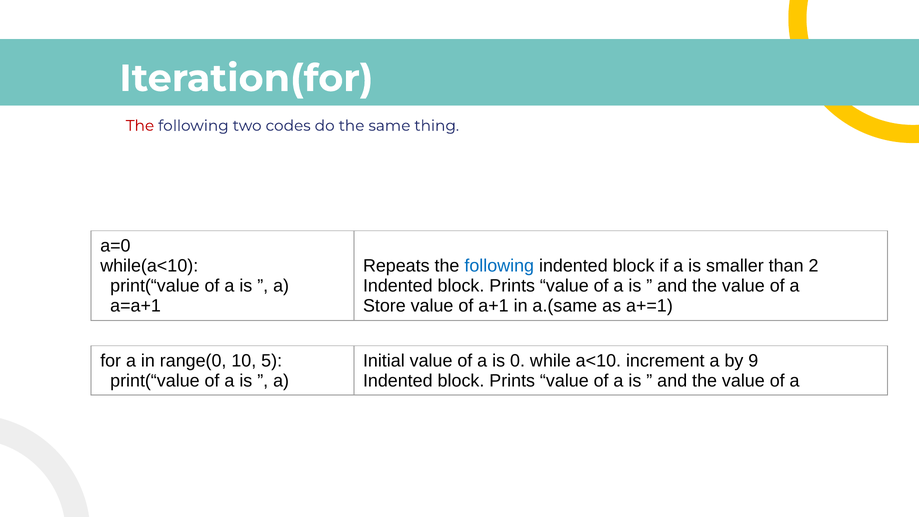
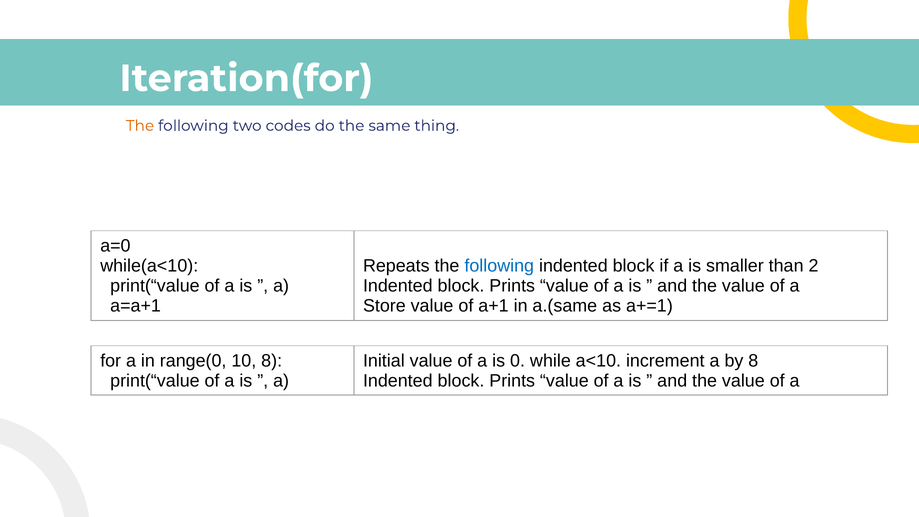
The at (140, 126) colour: red -> orange
10 5: 5 -> 8
by 9: 9 -> 8
